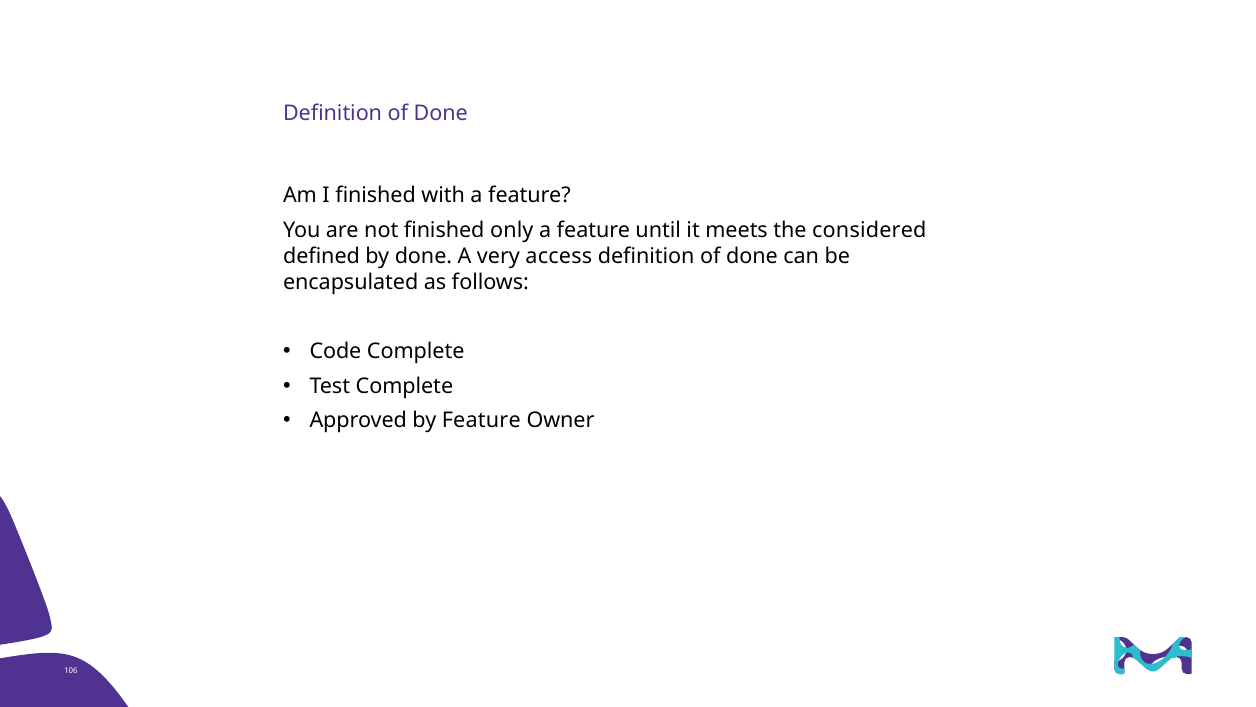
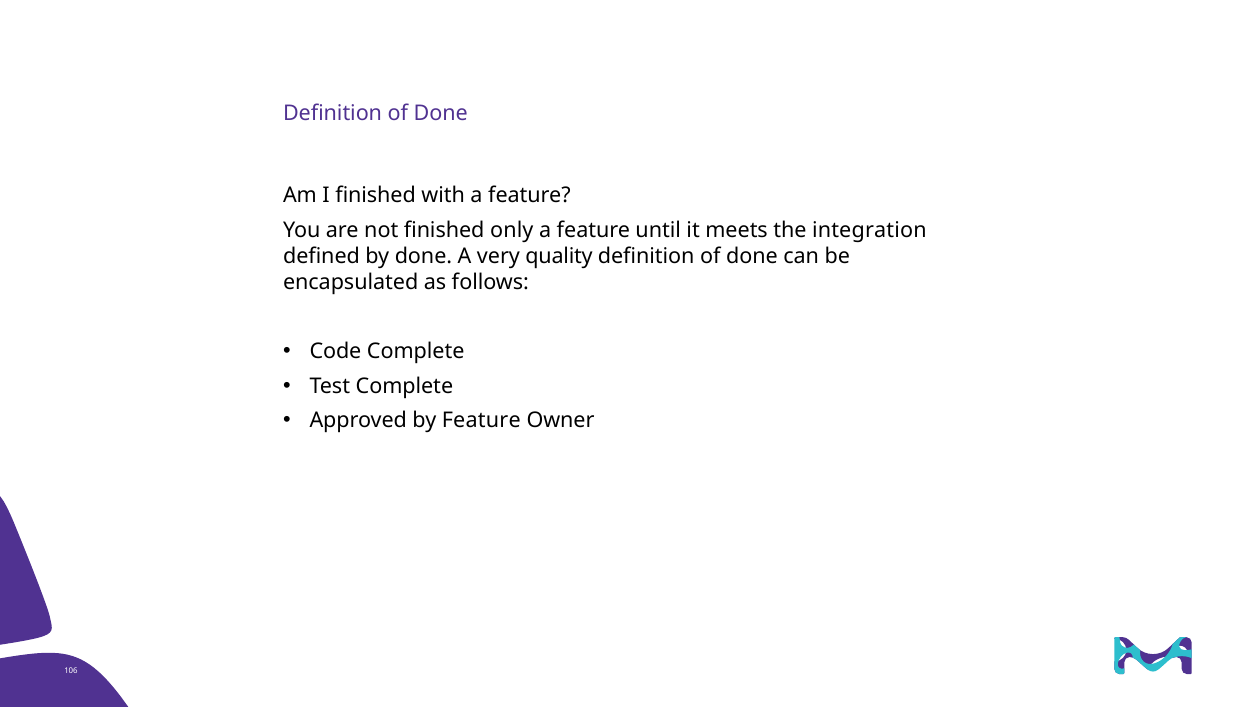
considered: considered -> integration
access: access -> quality
